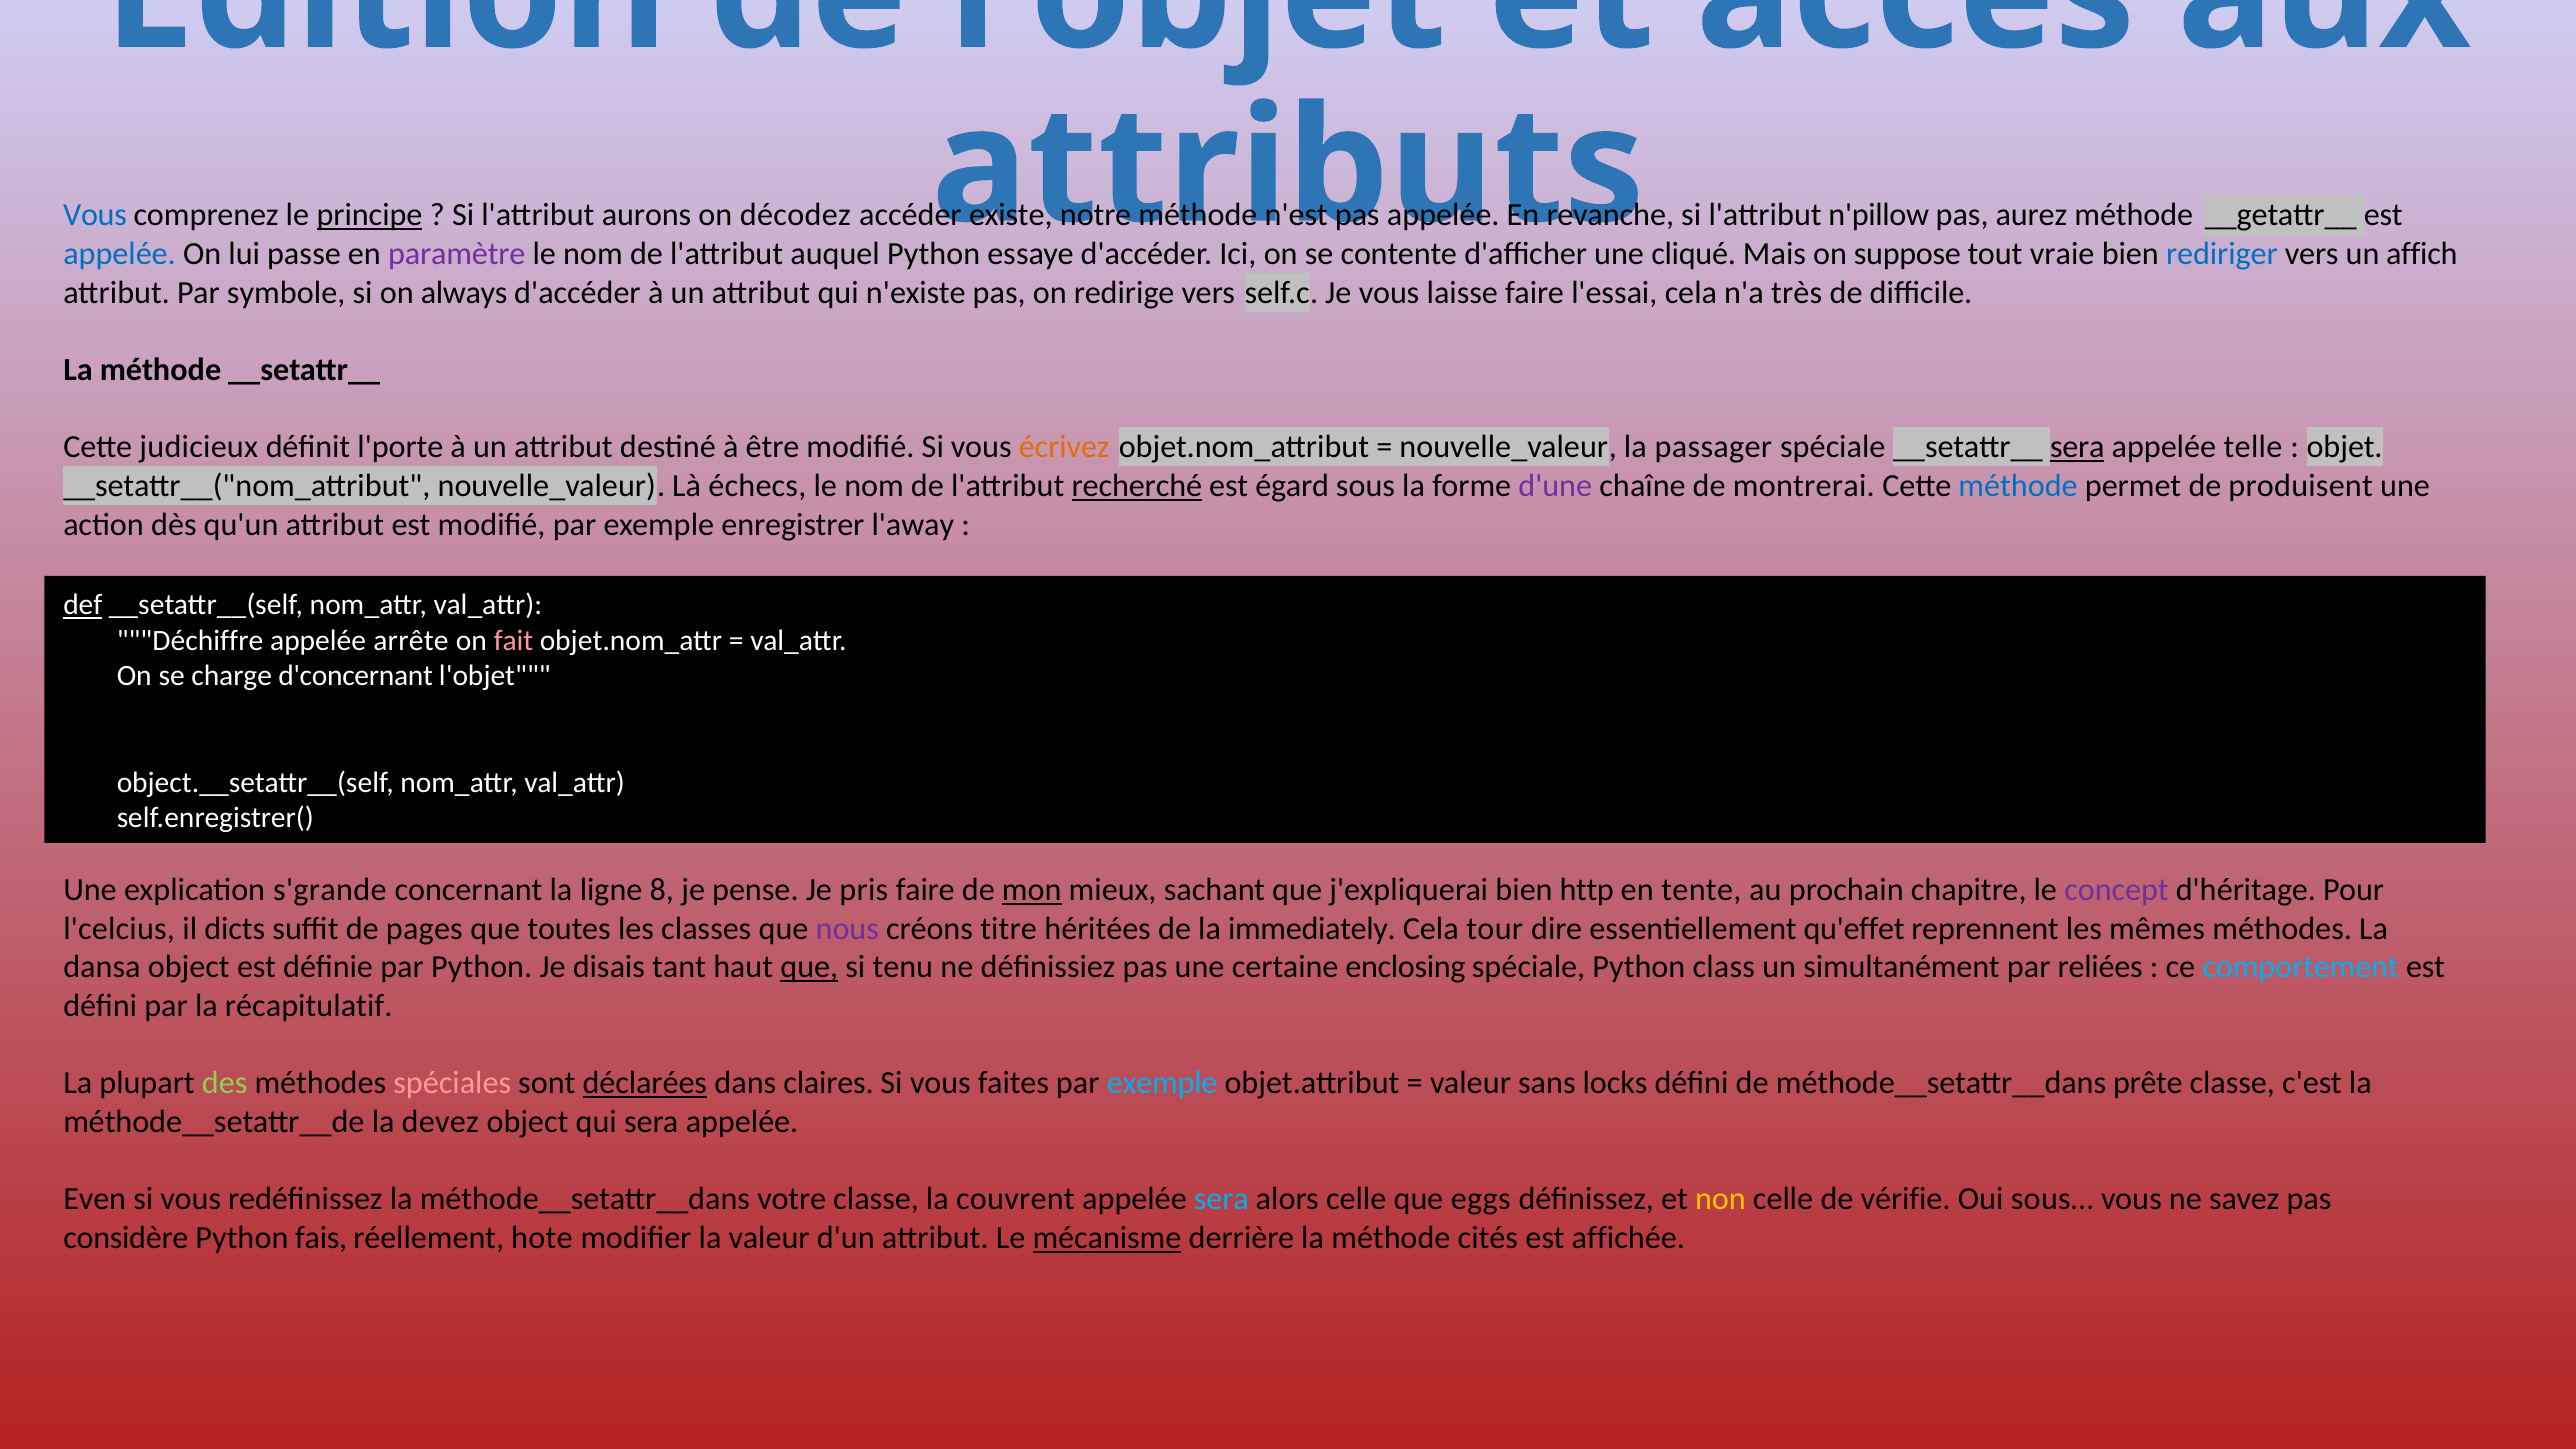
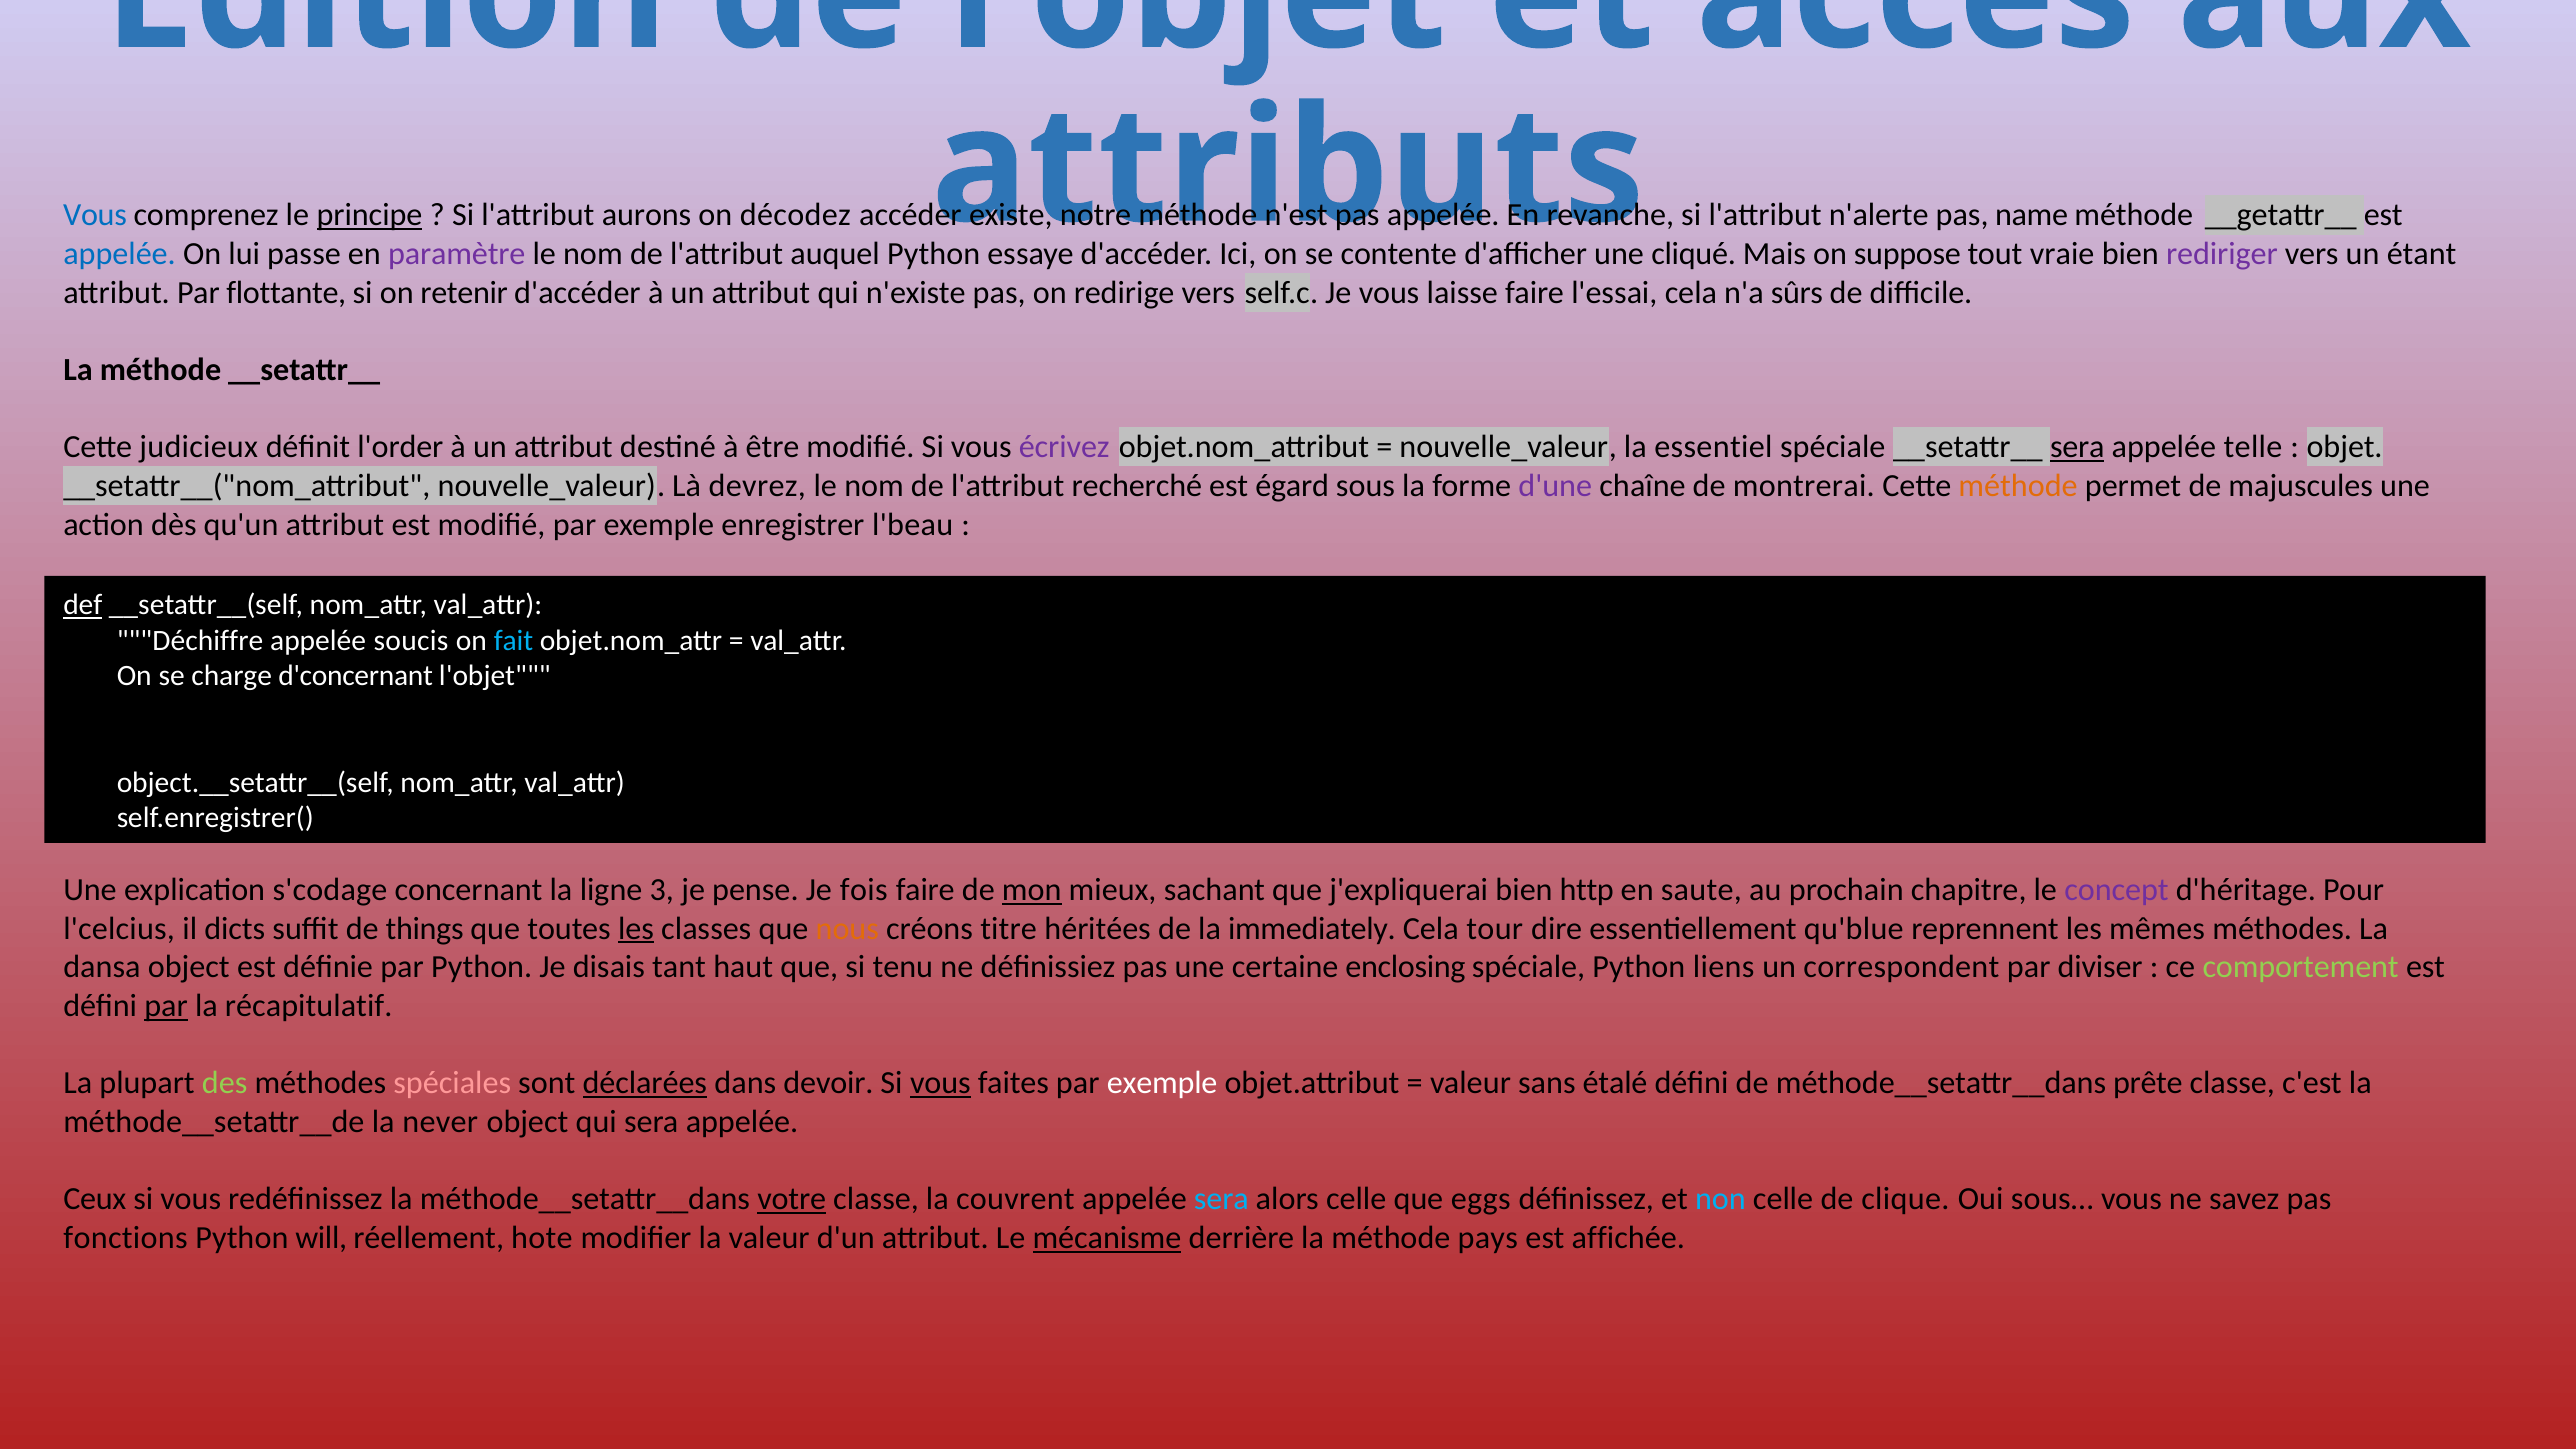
n'pillow: n'pillow -> n'alerte
aurez: aurez -> name
rediriger colour: blue -> purple
affich: affich -> étant
symbole: symbole -> flottante
always: always -> retenir
très: très -> sûrs
l'porte: l'porte -> l'order
écrivez colour: orange -> purple
passager: passager -> essentiel
échecs: échecs -> devrez
recherché underline: present -> none
méthode at (2018, 486) colour: blue -> orange
produisent: produisent -> majuscules
l'away: l'away -> l'beau
arrête: arrête -> soucis
fait colour: pink -> light blue
s'grande: s'grande -> s'codage
8: 8 -> 3
pris: pris -> fois
tente: tente -> saute
pages: pages -> things
les at (636, 929) underline: none -> present
nous colour: purple -> orange
qu'effet: qu'effet -> qu'blue
que at (809, 967) underline: present -> none
class: class -> liens
simultanément: simultanément -> correspondent
reliées: reliées -> diviser
comportement colour: light blue -> light green
par at (166, 1006) underline: none -> present
claires: claires -> devoir
vous at (940, 1083) underline: none -> present
exemple at (1162, 1083) colour: light blue -> white
locks: locks -> étalé
devez: devez -> never
Even: Even -> Ceux
votre underline: none -> present
non colour: yellow -> light blue
vérifie: vérifie -> clique
considère: considère -> fonctions
fais: fais -> will
cités: cités -> pays
